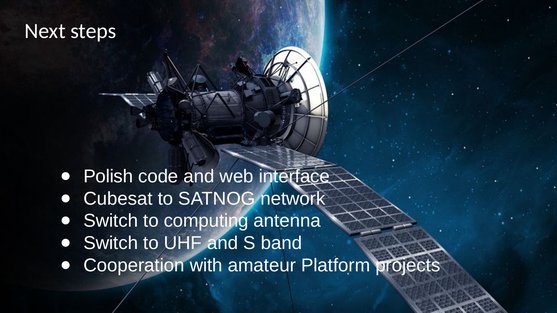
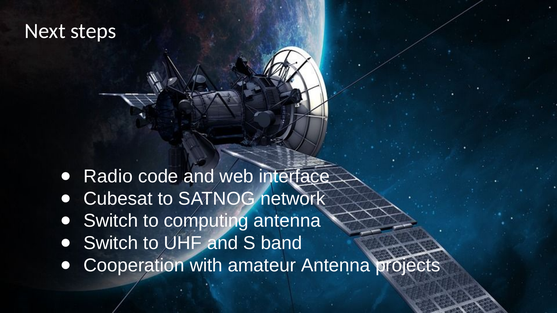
Polish: Polish -> Radio
amateur Platform: Platform -> Antenna
